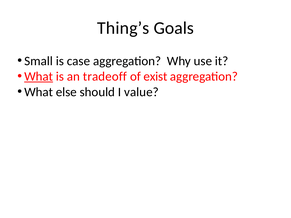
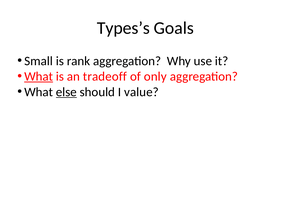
Thing’s: Thing’s -> Types’s
case: case -> rank
exist: exist -> only
else underline: none -> present
